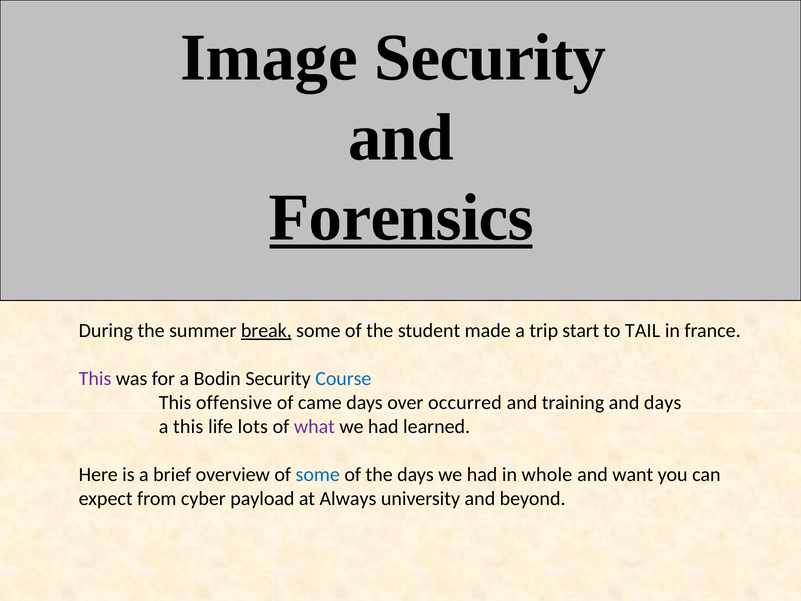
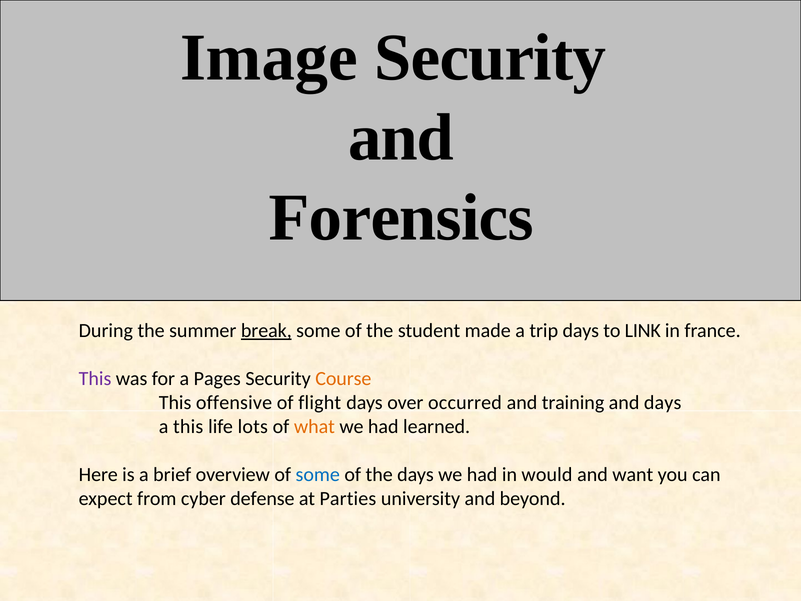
Forensics underline: present -> none
trip start: start -> days
TAIL: TAIL -> LINK
Bodin: Bodin -> Pages
Course colour: blue -> orange
came: came -> flight
what colour: purple -> orange
whole: whole -> would
payload: payload -> defense
Always: Always -> Parties
